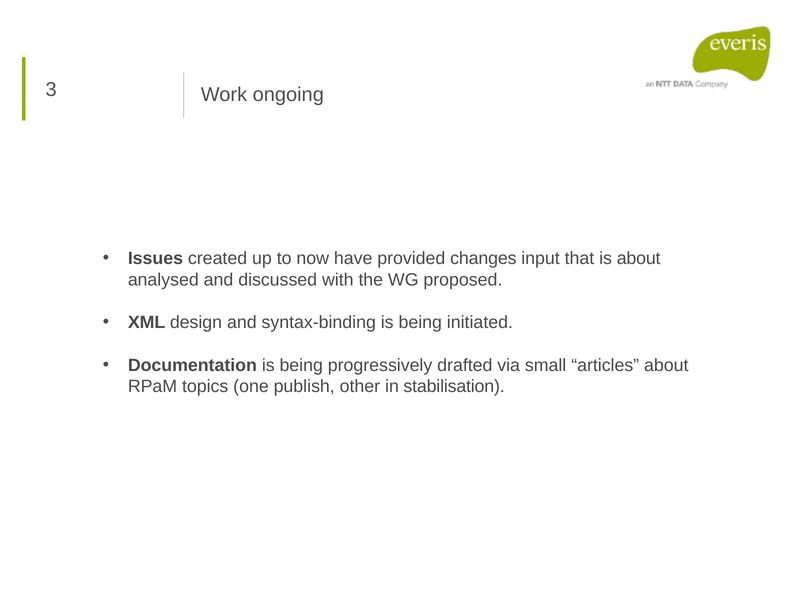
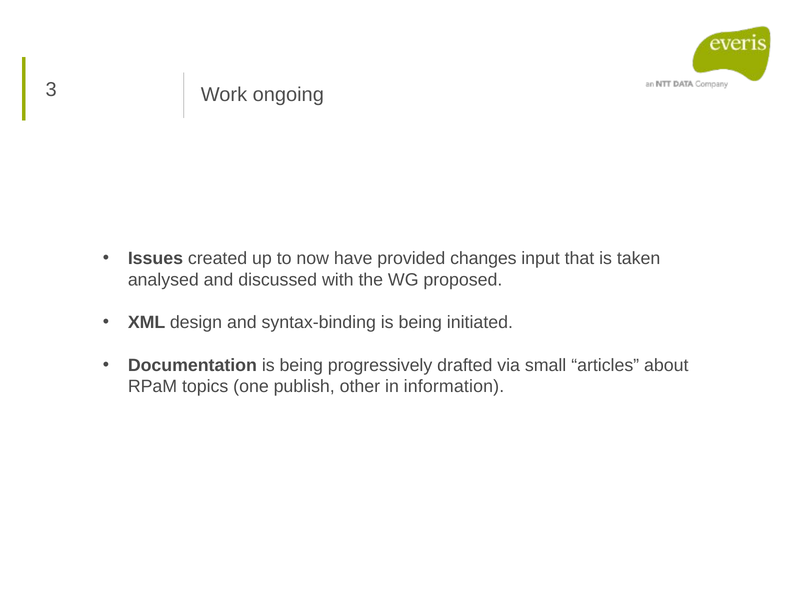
is about: about -> taken
stabilisation: stabilisation -> information
